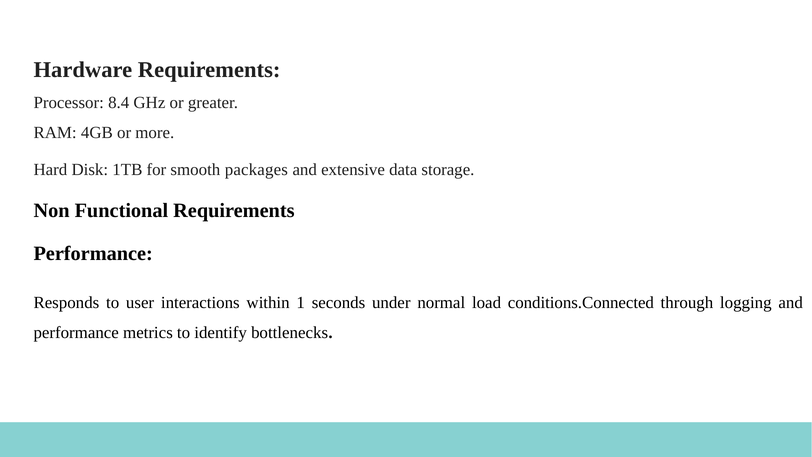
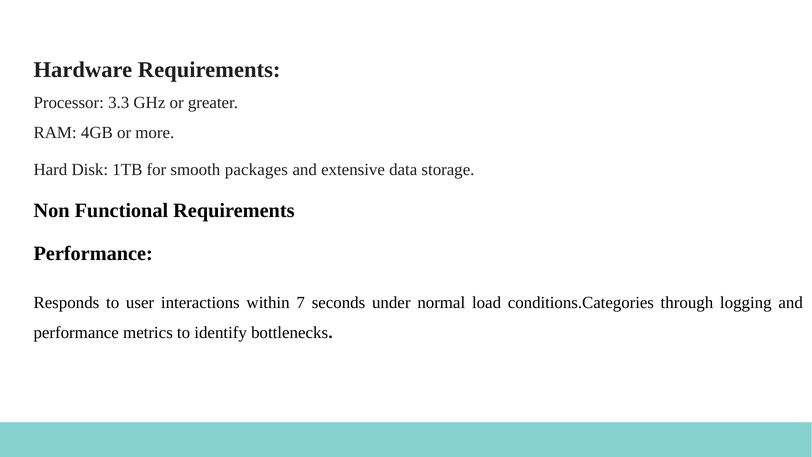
8.4: 8.4 -> 3.3
1: 1 -> 7
conditions.Connected: conditions.Connected -> conditions.Categories
